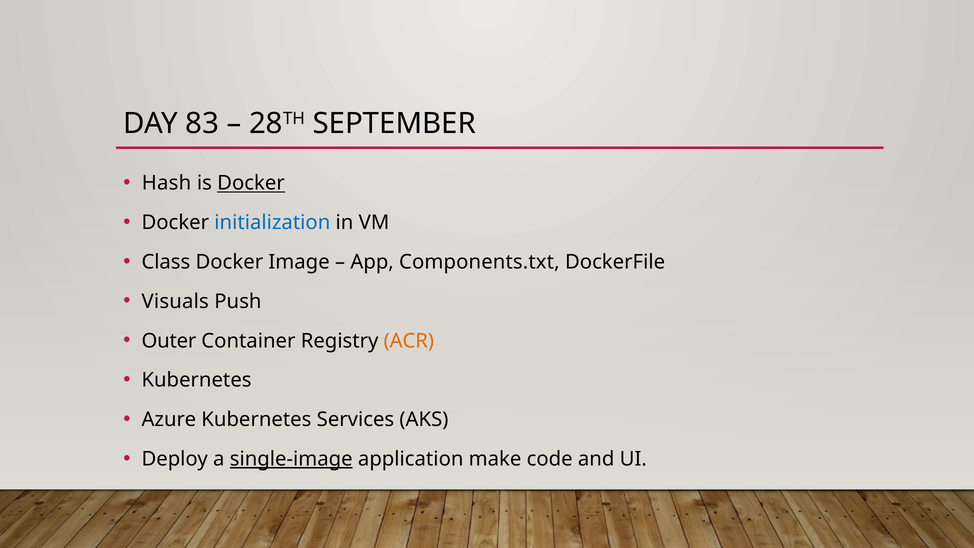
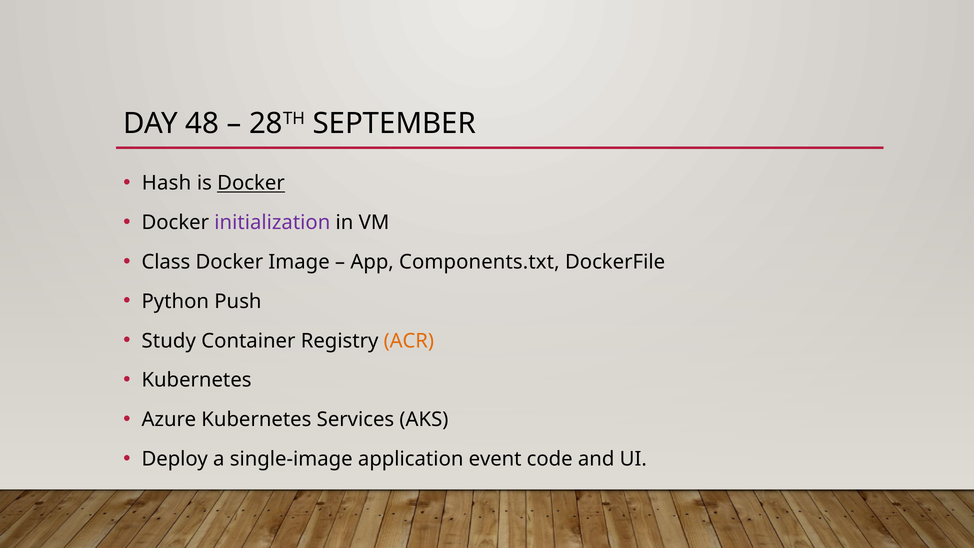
83: 83 -> 48
initialization colour: blue -> purple
Visuals: Visuals -> Python
Outer: Outer -> Study
single-image underline: present -> none
make: make -> event
